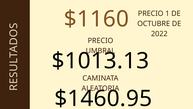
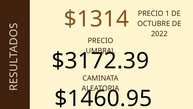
$1160: $1160 -> $1314
$1013.13: $1013.13 -> $3172.39
